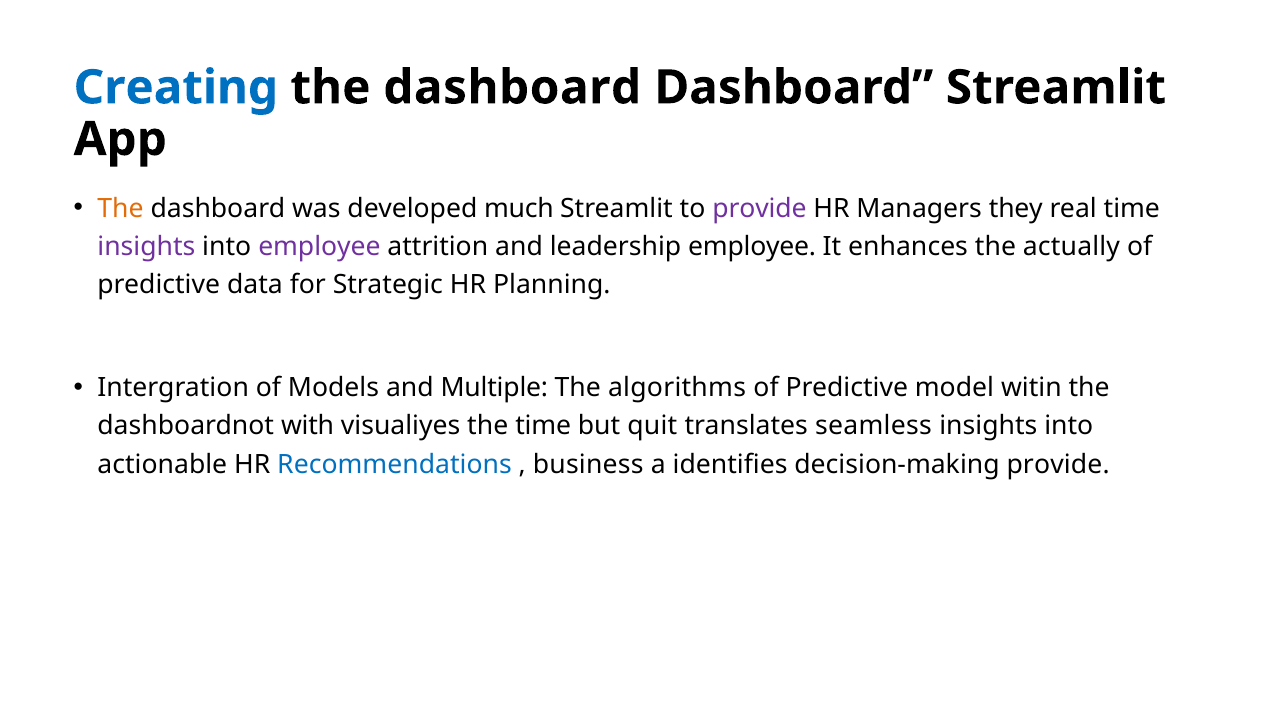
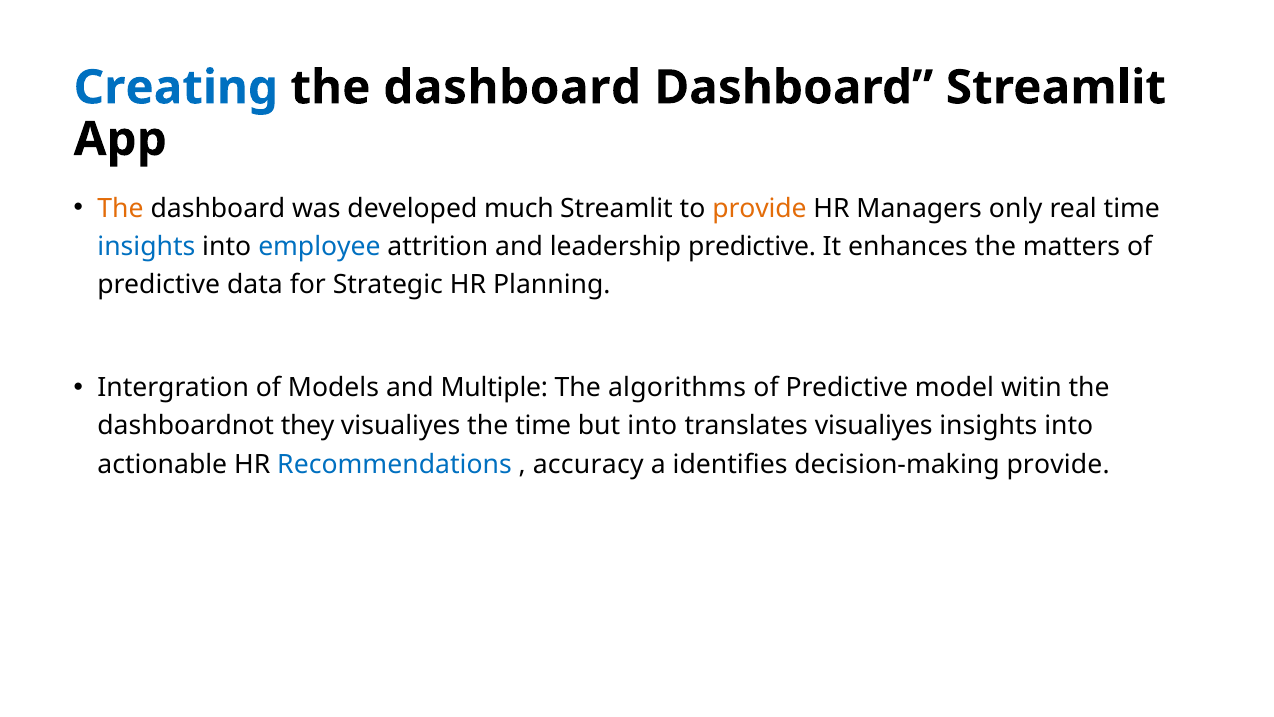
provide at (759, 208) colour: purple -> orange
they: they -> only
insights at (146, 246) colour: purple -> blue
employee at (319, 246) colour: purple -> blue
leadership employee: employee -> predictive
actually: actually -> matters
with: with -> they
but quit: quit -> into
translates seamless: seamless -> visualiyes
business: business -> accuracy
